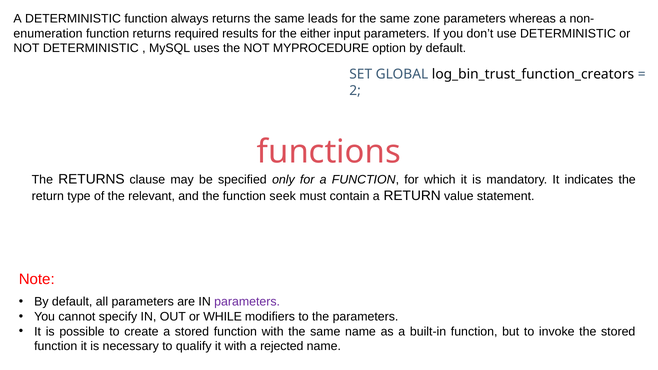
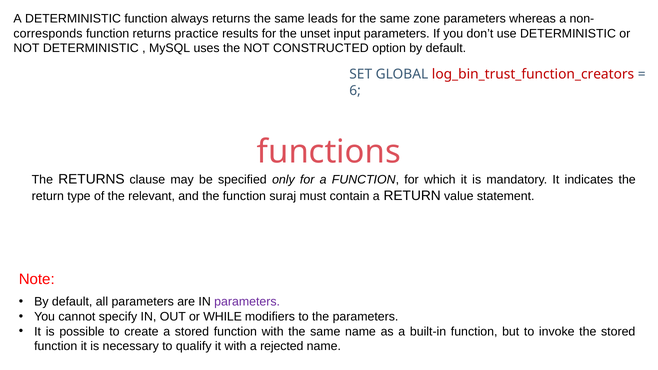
enumeration: enumeration -> corresponds
required: required -> practice
either: either -> unset
MYPROCEDURE: MYPROCEDURE -> CONSTRUCTED
log_bin_trust_function_creators colour: black -> red
2: 2 -> 6
seek: seek -> suraj
